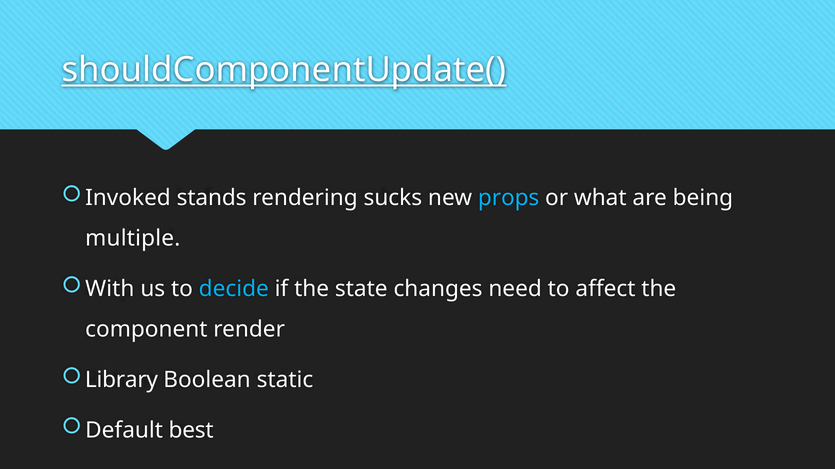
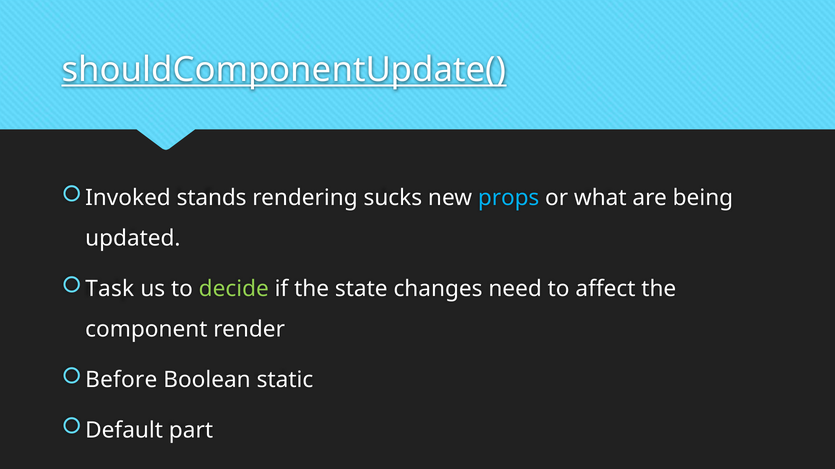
multiple: multiple -> updated
With: With -> Task
decide colour: light blue -> light green
Library: Library -> Before
best: best -> part
